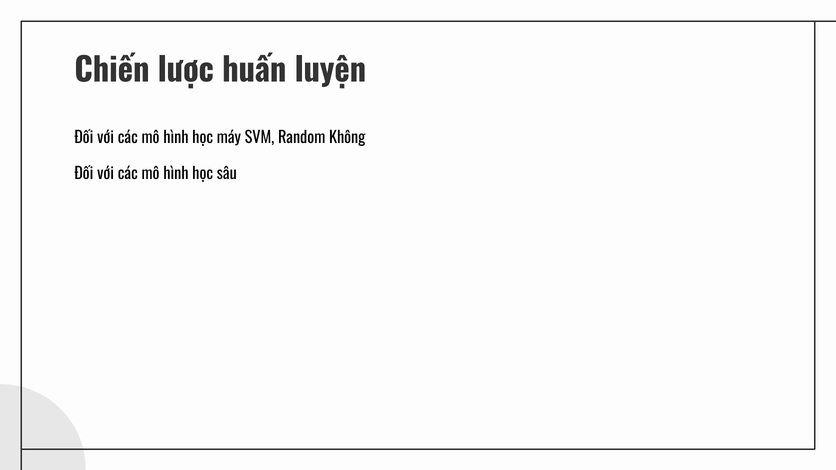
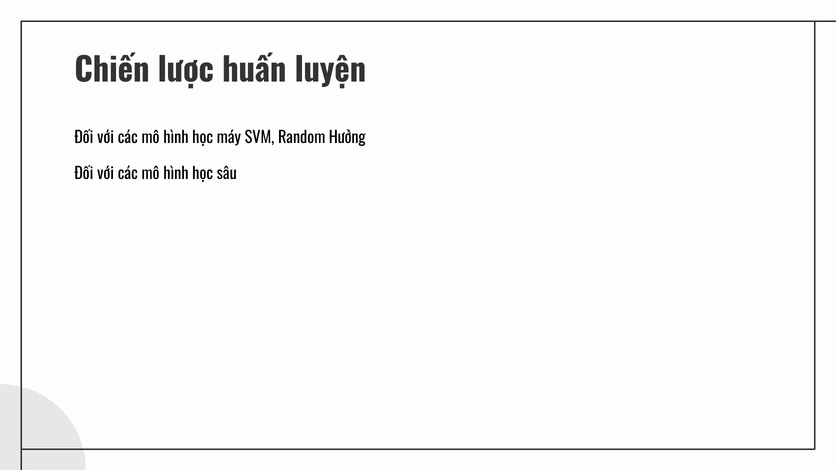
Không: Không -> Hưởng
